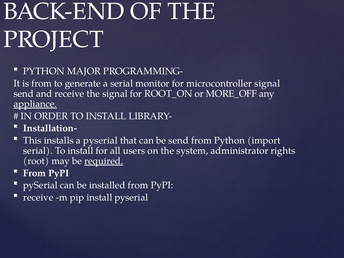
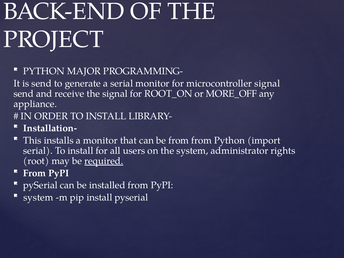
is from: from -> send
appliance underline: present -> none
a pyserial: pyserial -> monitor
be send: send -> from
receive at (38, 197): receive -> system
